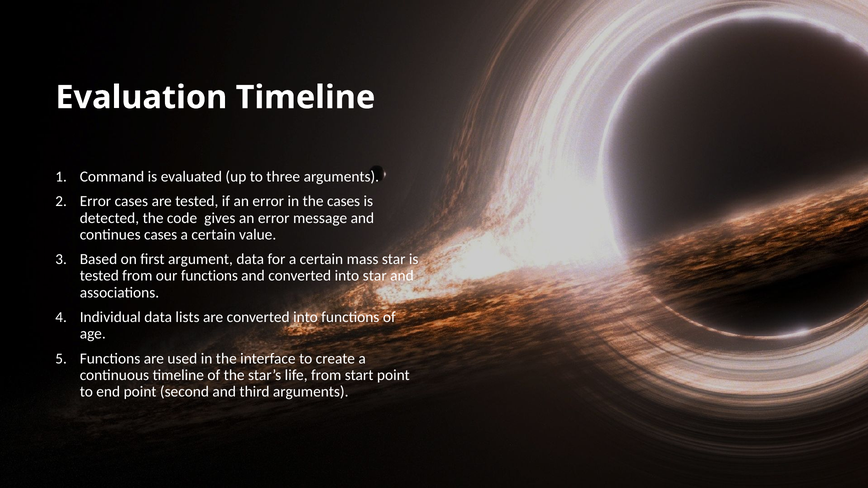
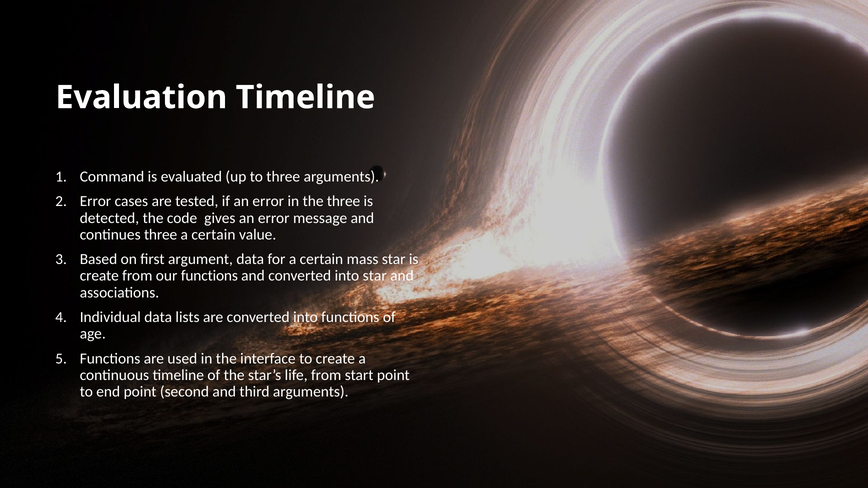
the cases: cases -> three
continues cases: cases -> three
tested at (99, 276): tested -> create
